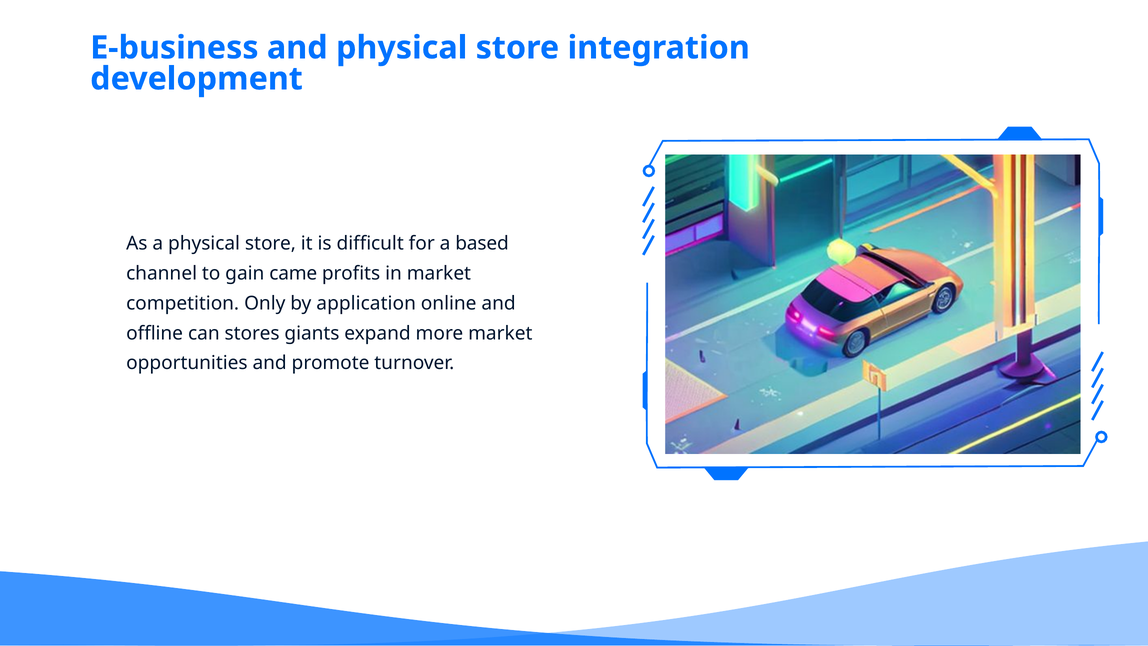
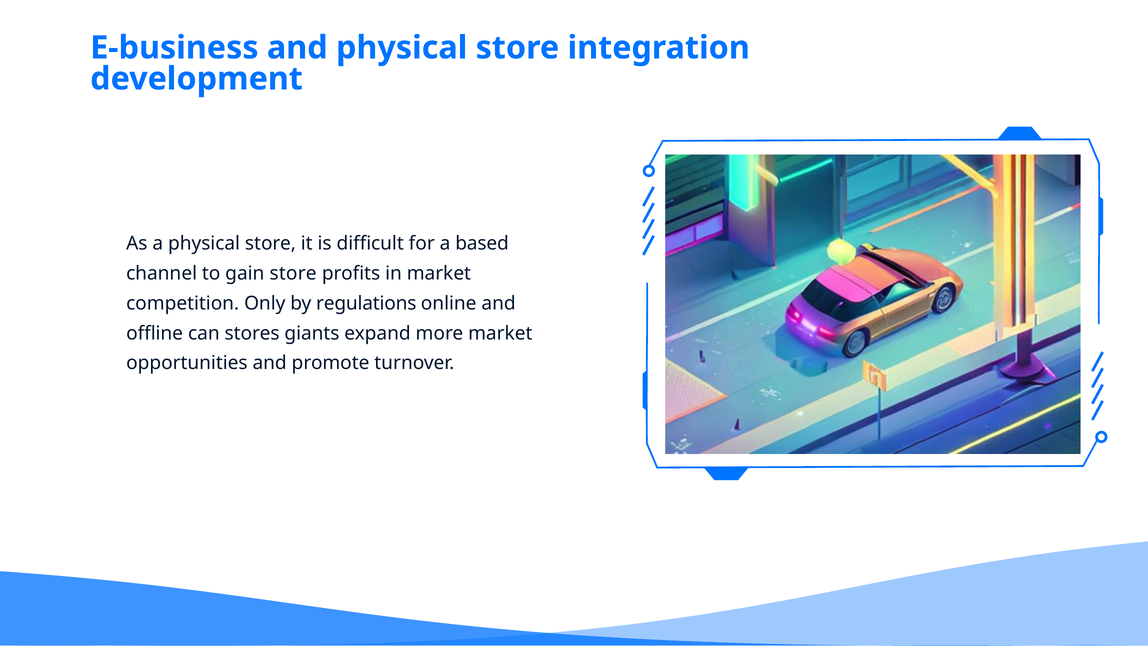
gain came: came -> store
application: application -> regulations
